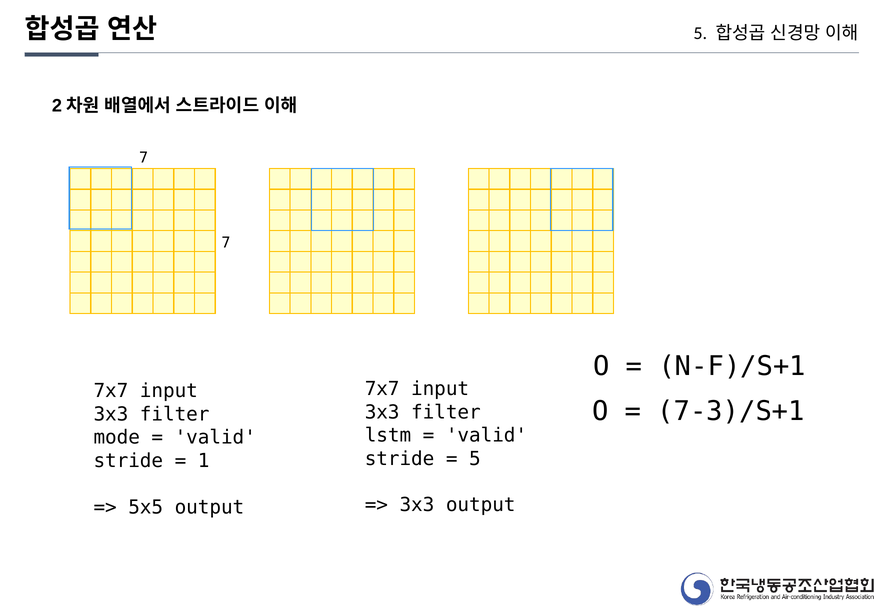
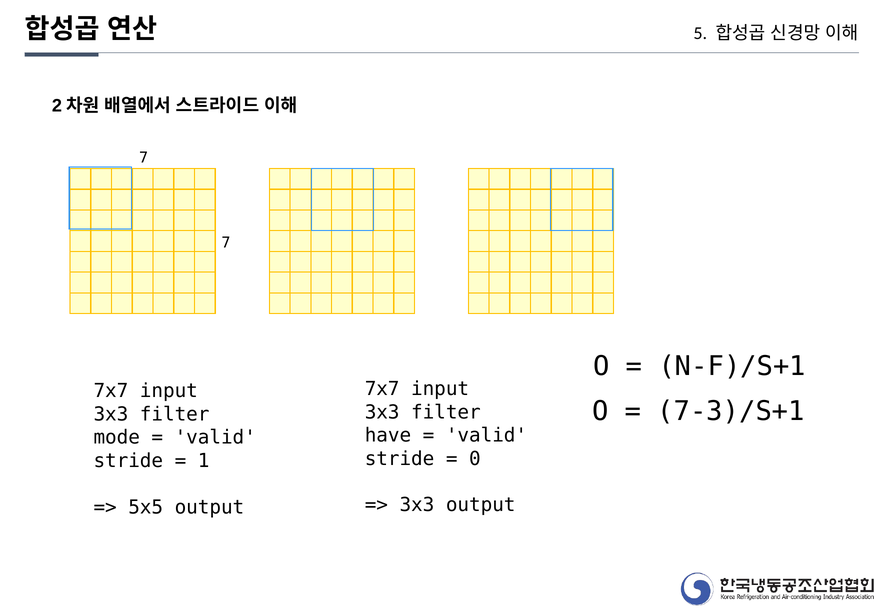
lstm: lstm -> have
5 at (475, 459): 5 -> 0
